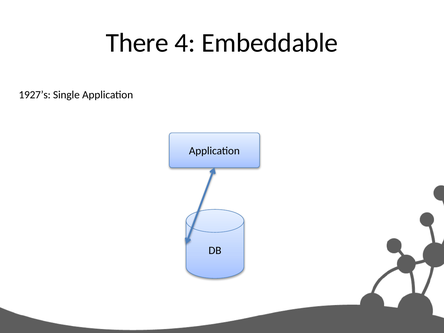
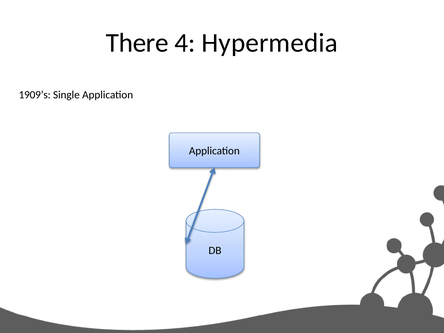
Embeddable: Embeddable -> Hypermedia
1927’s: 1927’s -> 1909’s
